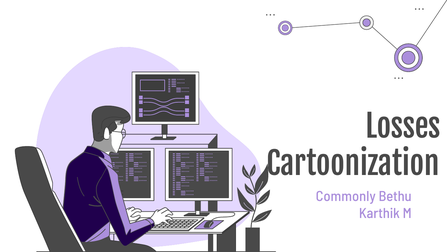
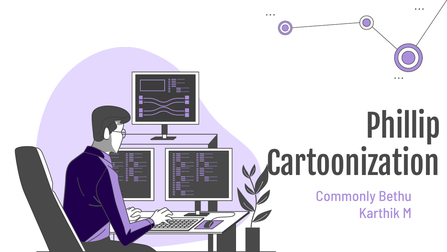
Losses: Losses -> Phillip
